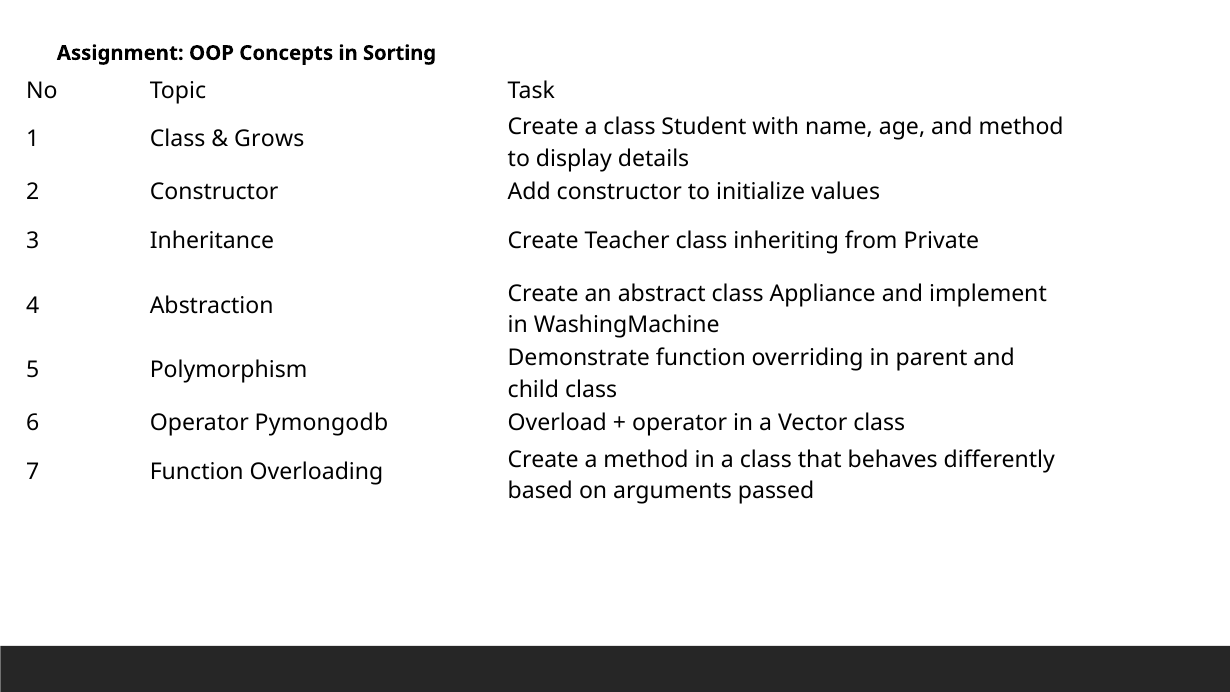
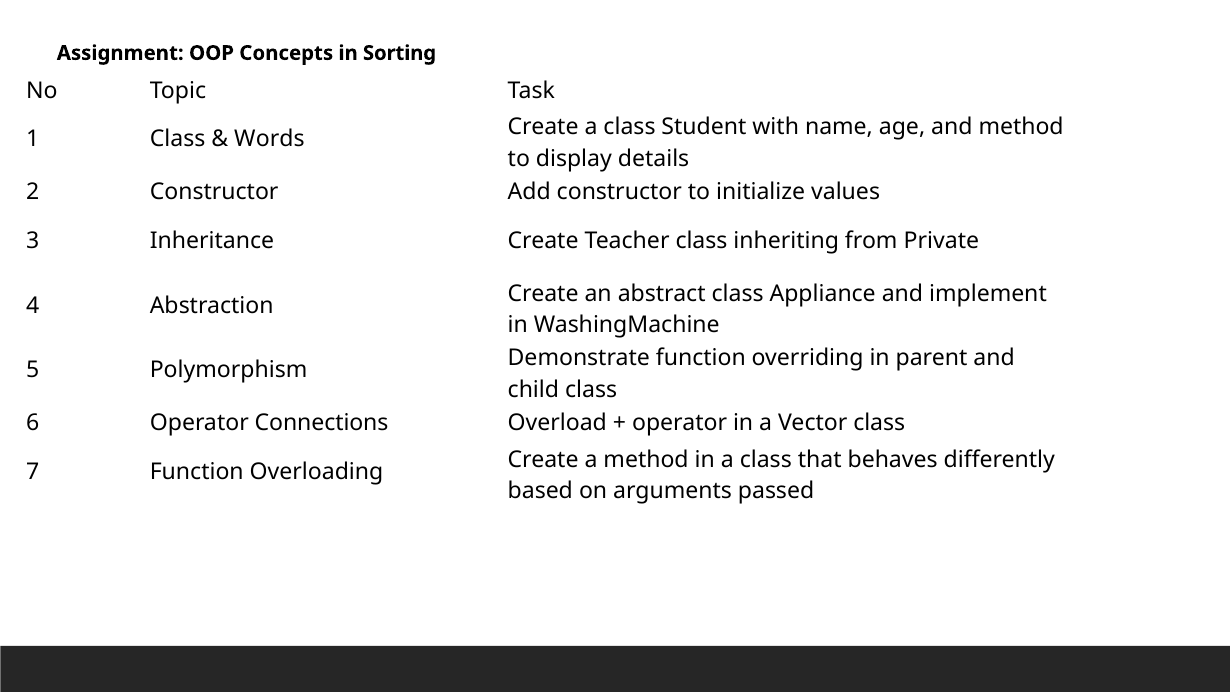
Grows: Grows -> Words
Pymongodb: Pymongodb -> Connections
